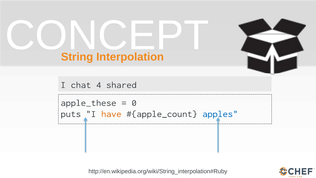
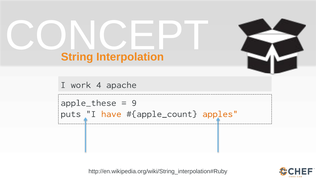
chat: chat -> work
shared: shared -> apache
0: 0 -> 9
apples colour: blue -> orange
